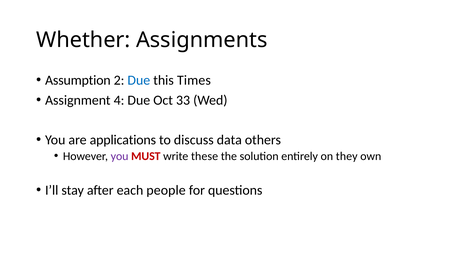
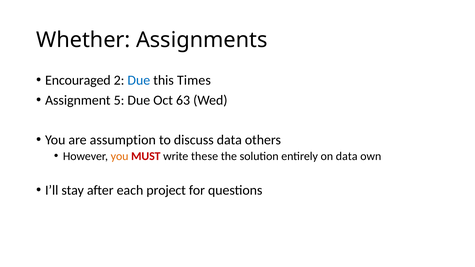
Assumption: Assumption -> Encouraged
4: 4 -> 5
33: 33 -> 63
applications: applications -> assumption
you at (120, 156) colour: purple -> orange
on they: they -> data
people: people -> project
